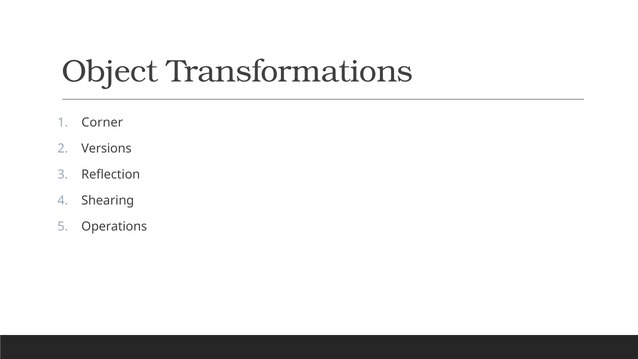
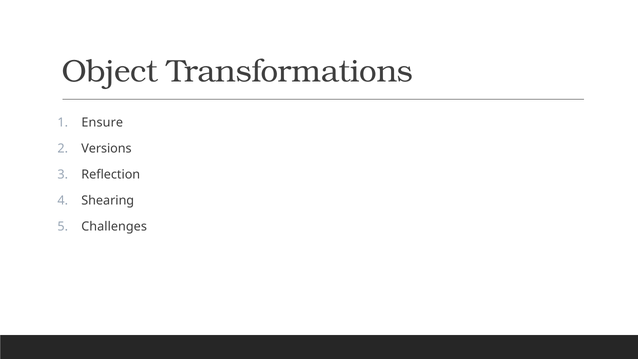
Corner: Corner -> Ensure
Operations: Operations -> Challenges
